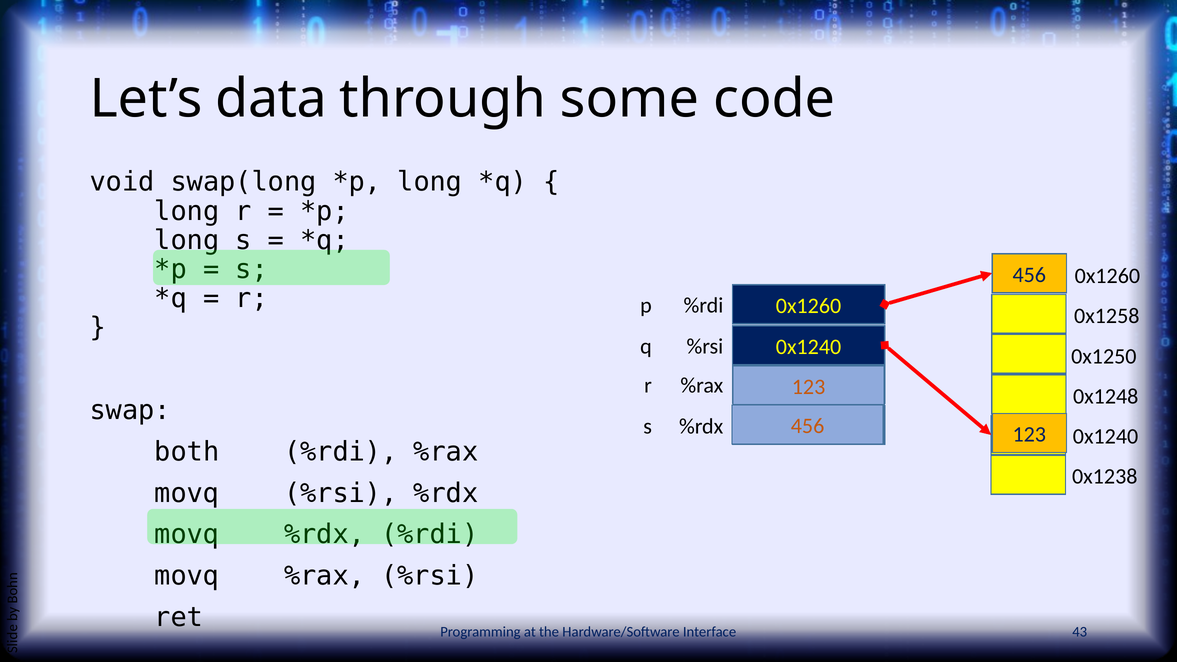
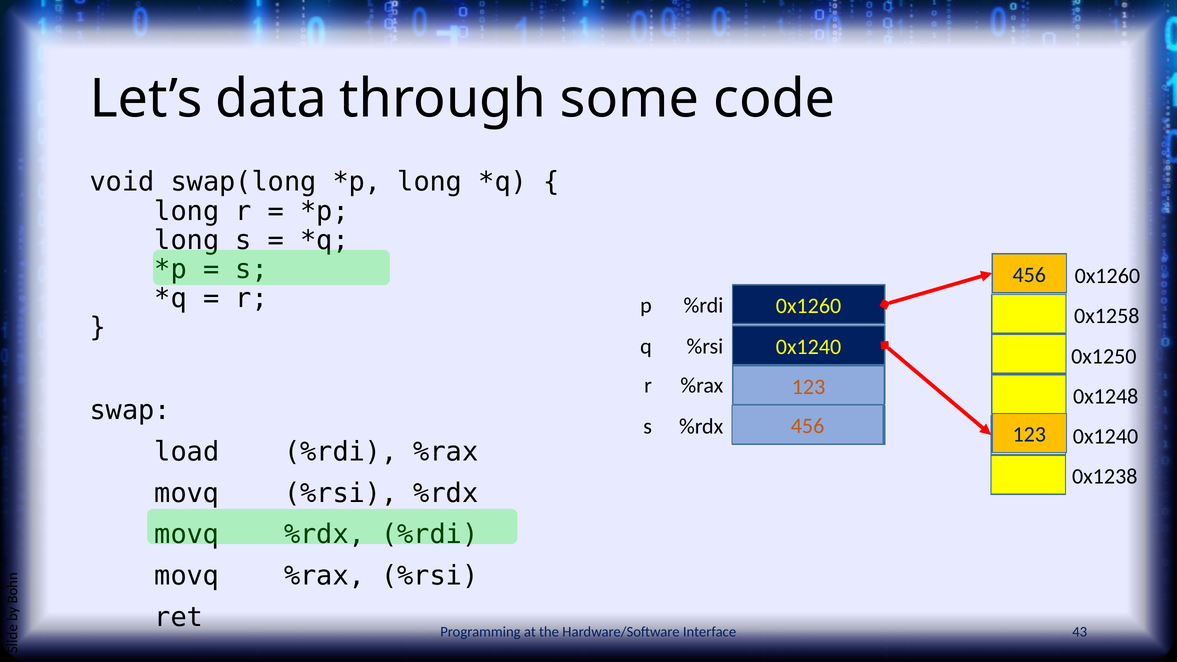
both: both -> load
